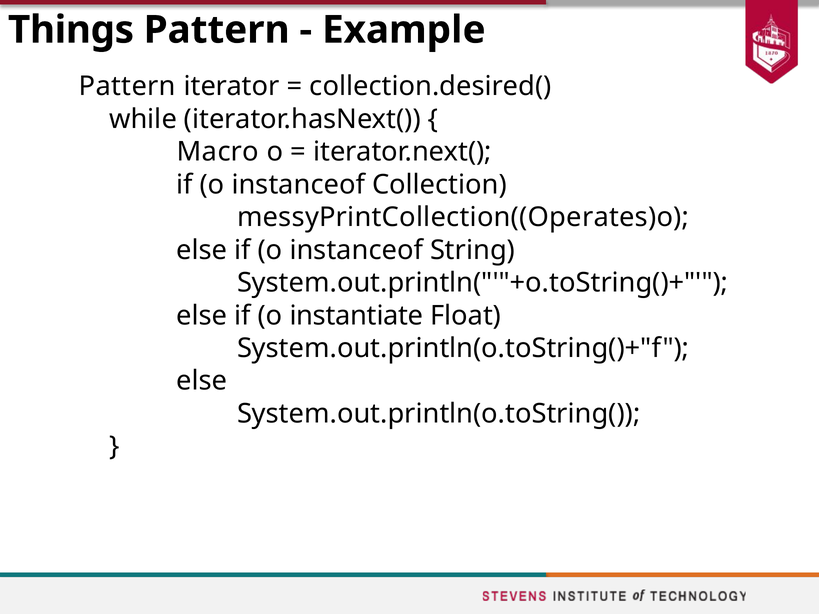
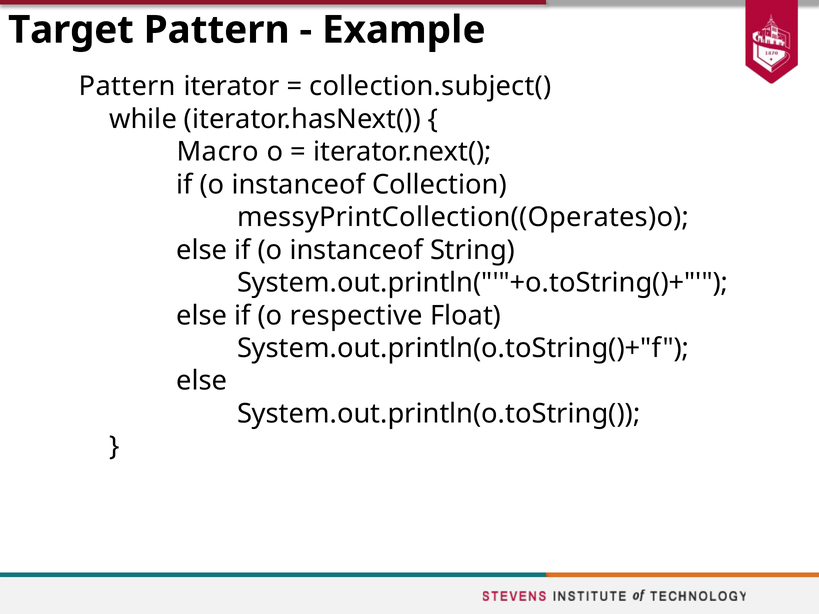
Things: Things -> Target
collection.desired(: collection.desired( -> collection.subject(
instantiate: instantiate -> respective
